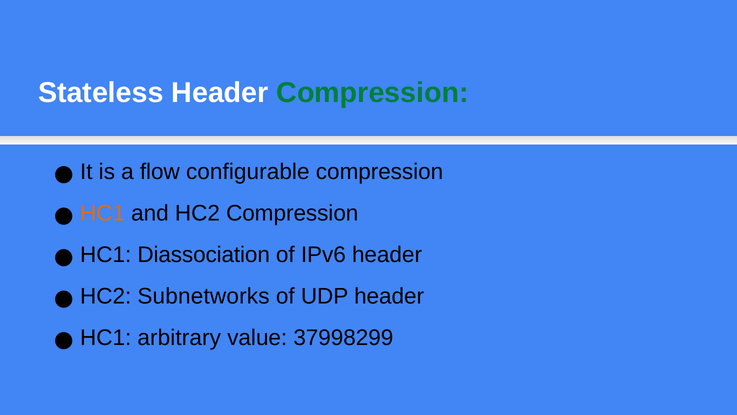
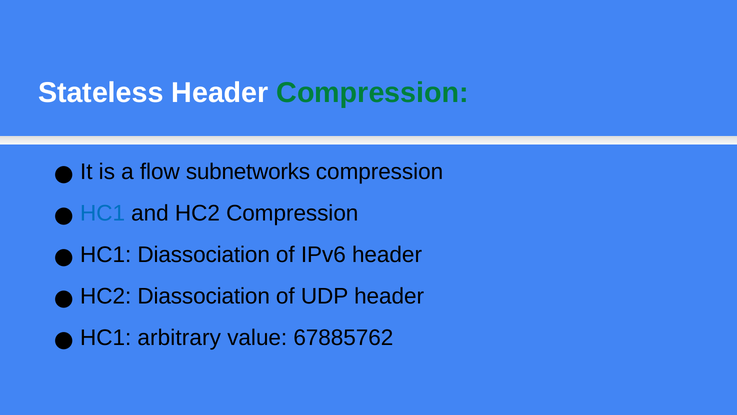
configurable: configurable -> subnetworks
HC1 at (103, 213) colour: orange -> blue
HC2 Subnetworks: Subnetworks -> Diassociation
37998299: 37998299 -> 67885762
